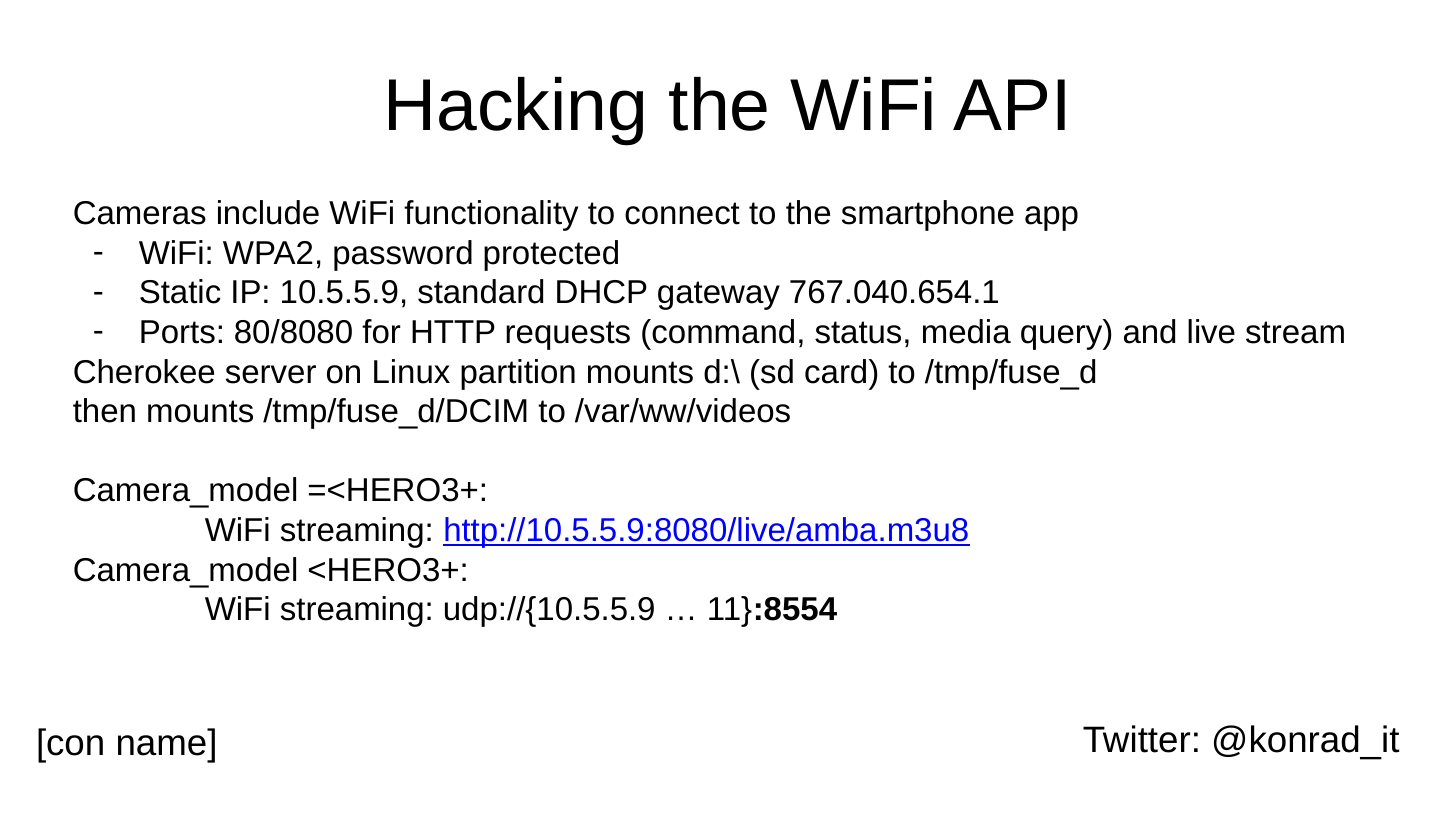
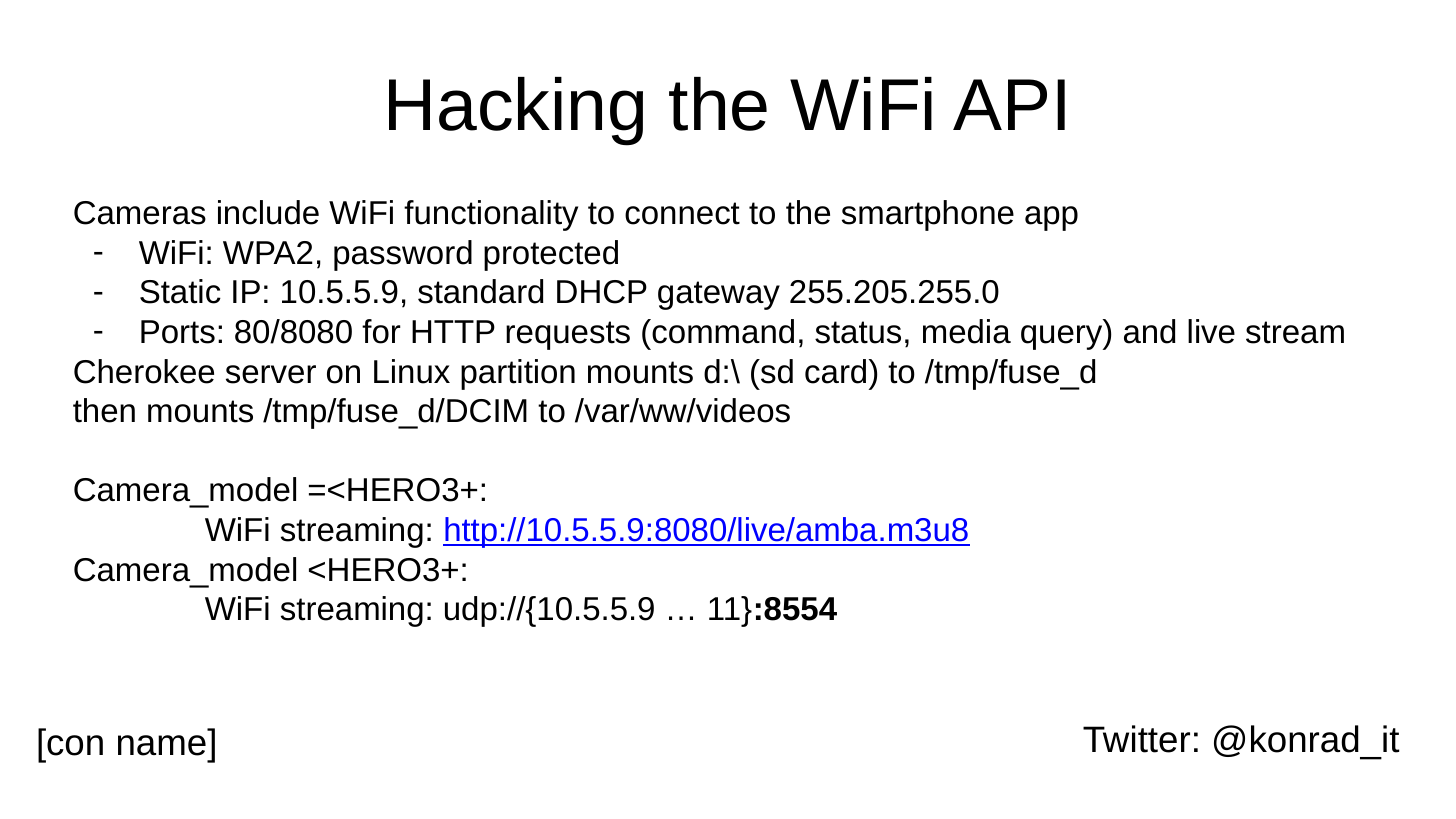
767.040.654.1: 767.040.654.1 -> 255.205.255.0
